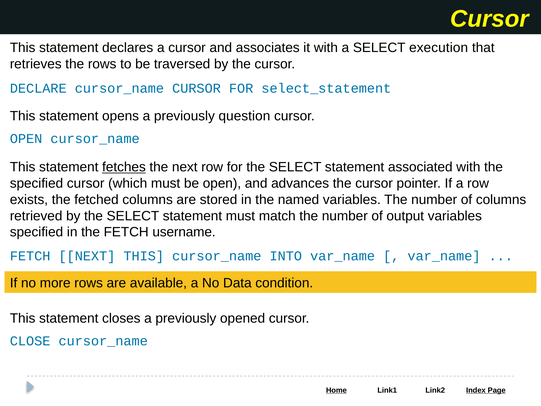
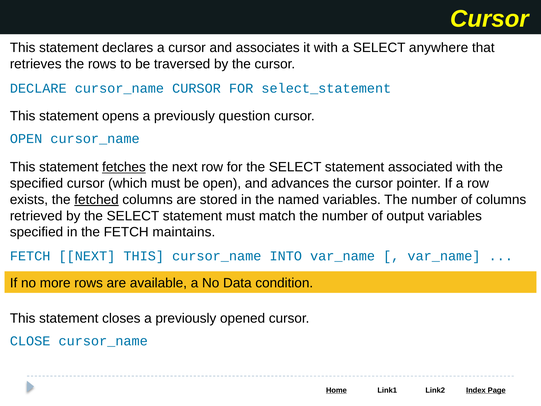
execution: execution -> anywhere
fetched underline: none -> present
username: username -> maintains
